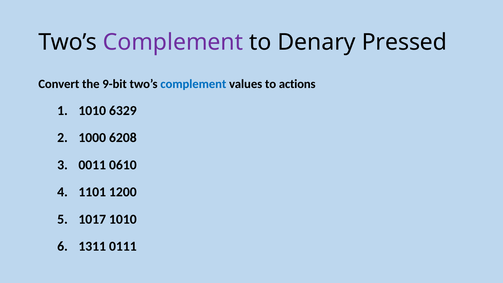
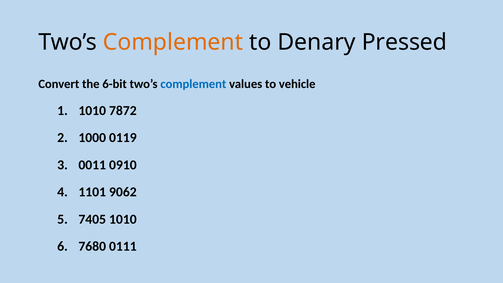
Complement at (173, 42) colour: purple -> orange
9-bit: 9-bit -> 6-bit
actions: actions -> vehicle
6329: 6329 -> 7872
6208: 6208 -> 0119
0610: 0610 -> 0910
1200: 1200 -> 9062
1017: 1017 -> 7405
1311: 1311 -> 7680
